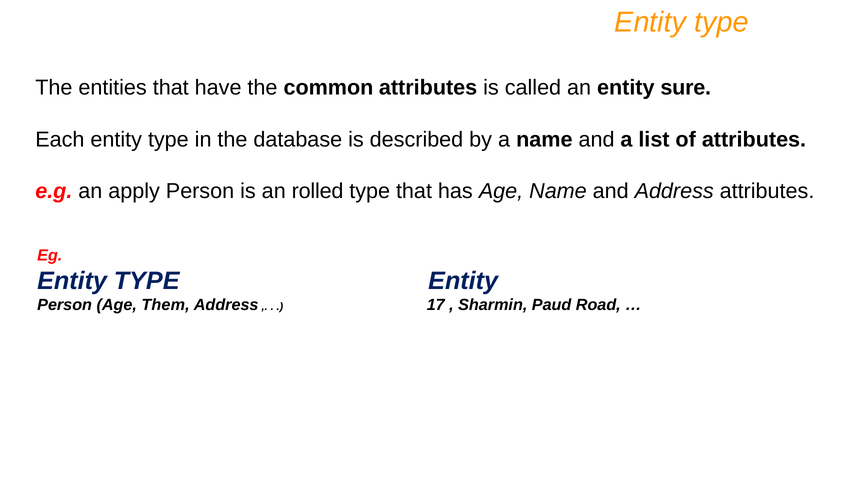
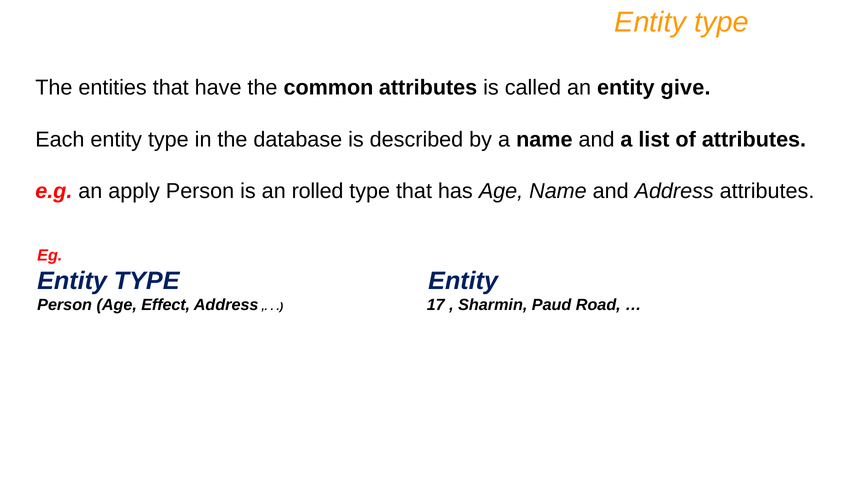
sure: sure -> give
Them: Them -> Effect
